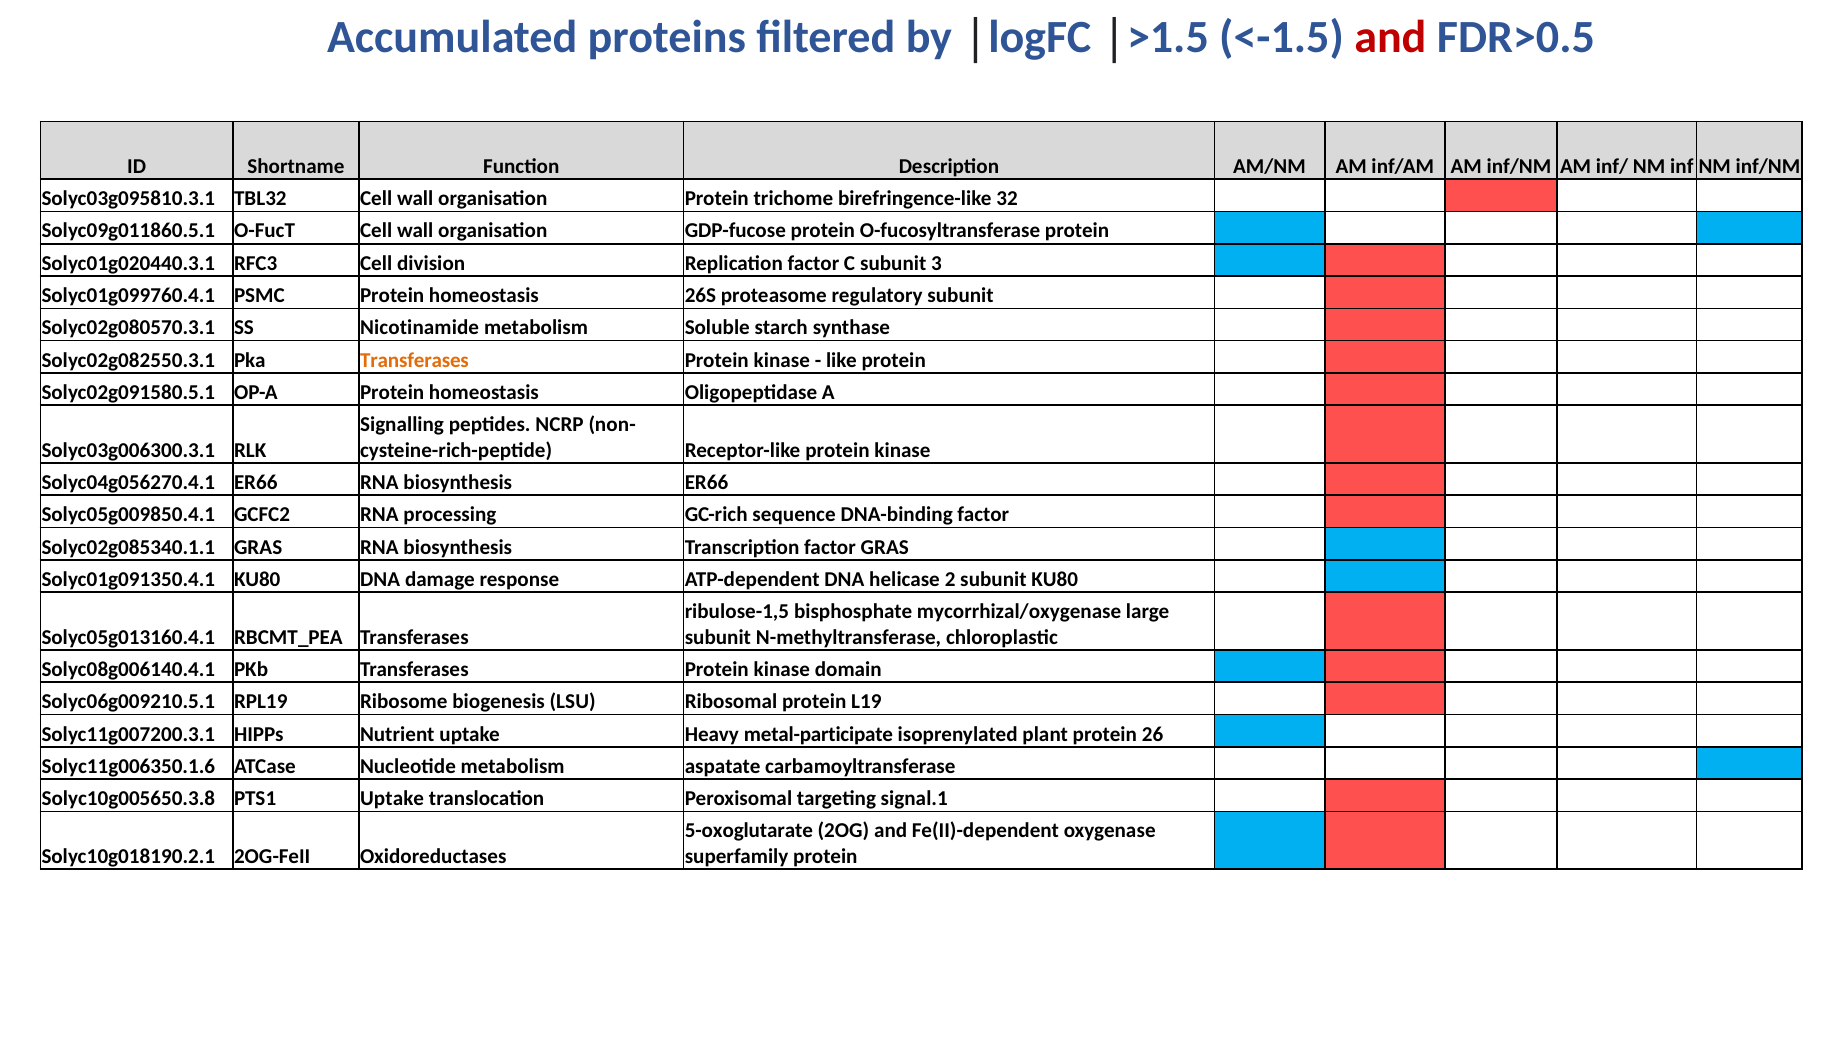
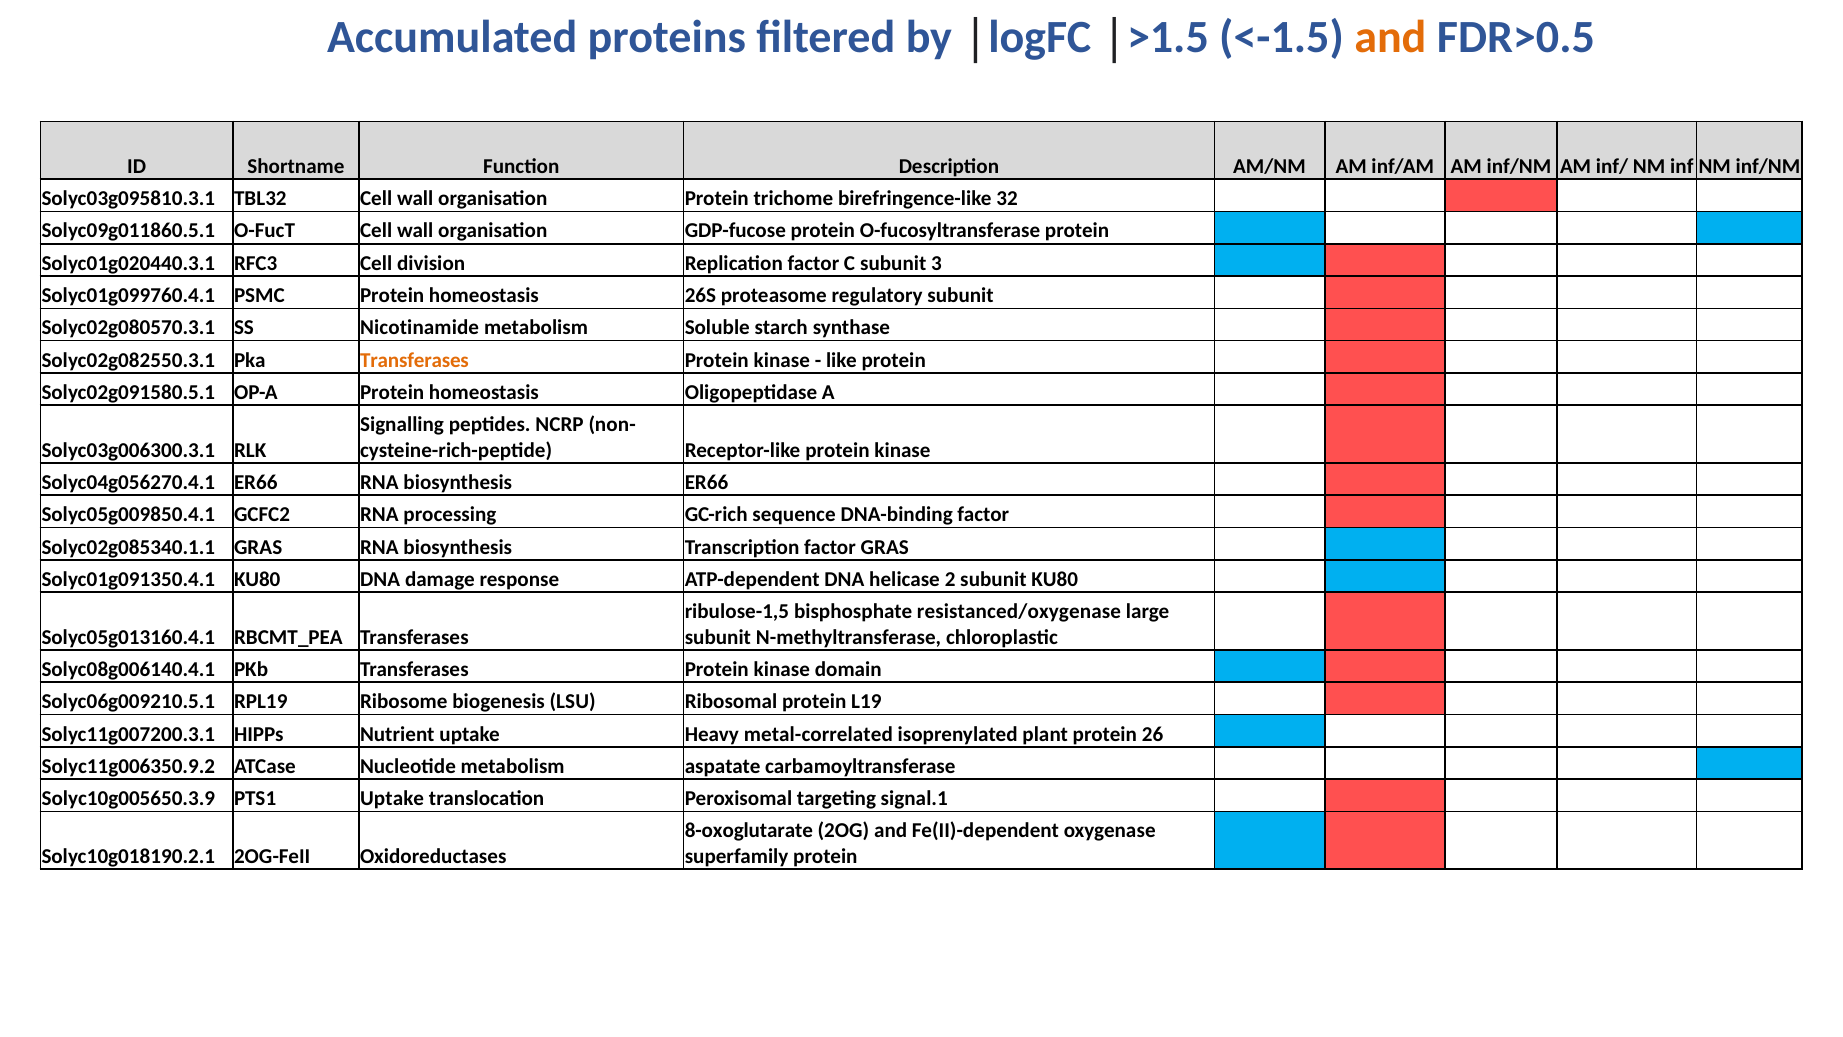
and at (1390, 38) colour: red -> orange
mycorrhizal/oxygenase: mycorrhizal/oxygenase -> resistanced/oxygenase
metal-participate: metal-participate -> metal-correlated
Solyc11g006350.1.6: Solyc11g006350.1.6 -> Solyc11g006350.9.2
Solyc10g005650.3.8: Solyc10g005650.3.8 -> Solyc10g005650.3.9
5-oxoglutarate: 5-oxoglutarate -> 8-oxoglutarate
